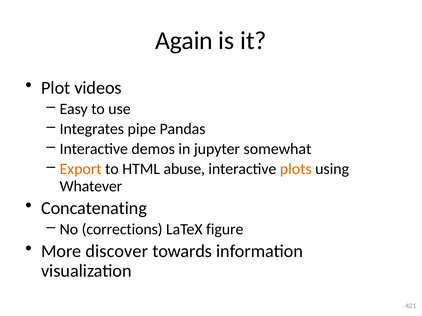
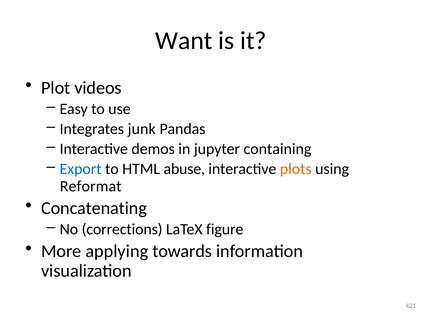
Again: Again -> Want
pipe: pipe -> junk
somewhat: somewhat -> containing
Export colour: orange -> blue
Whatever: Whatever -> Reformat
discover: discover -> applying
